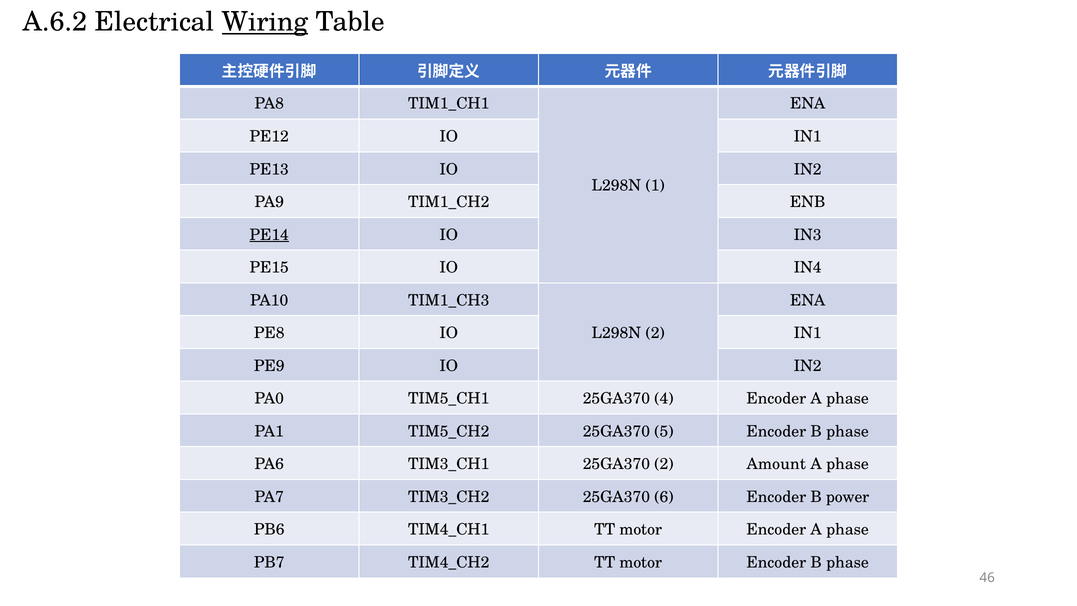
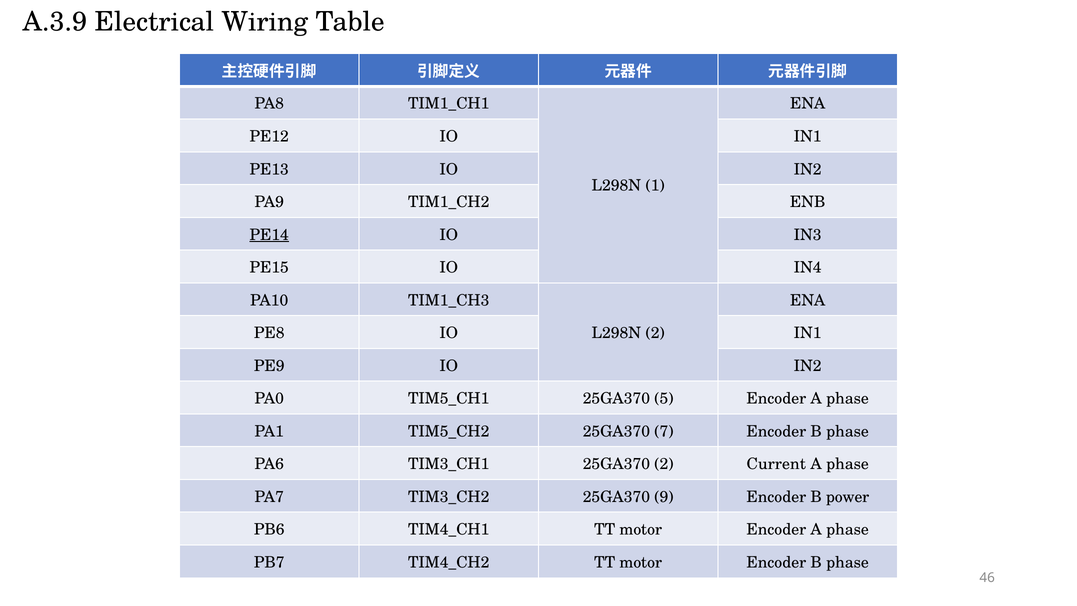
A.6.2: A.6.2 -> A.3.9
Wiring underline: present -> none
4: 4 -> 5
5: 5 -> 7
Amount: Amount -> Current
6: 6 -> 9
